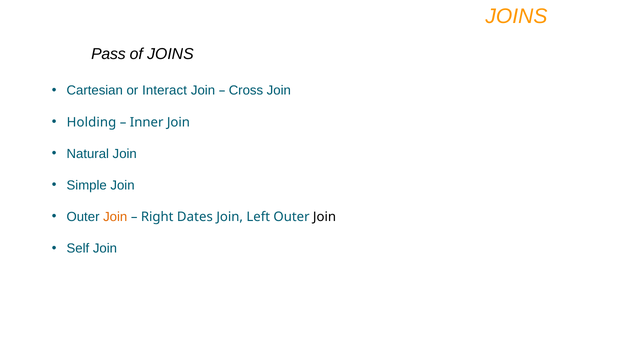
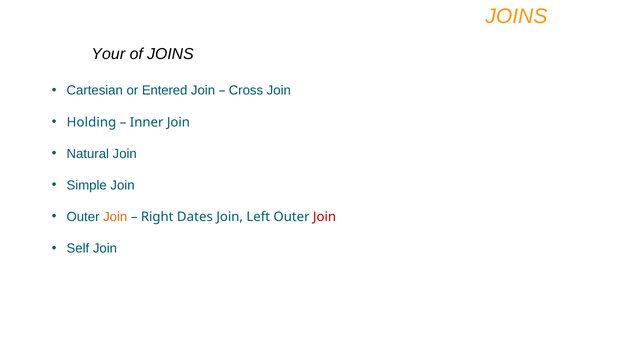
Pass: Pass -> Your
Interact: Interact -> Entered
Join at (325, 217) colour: black -> red
